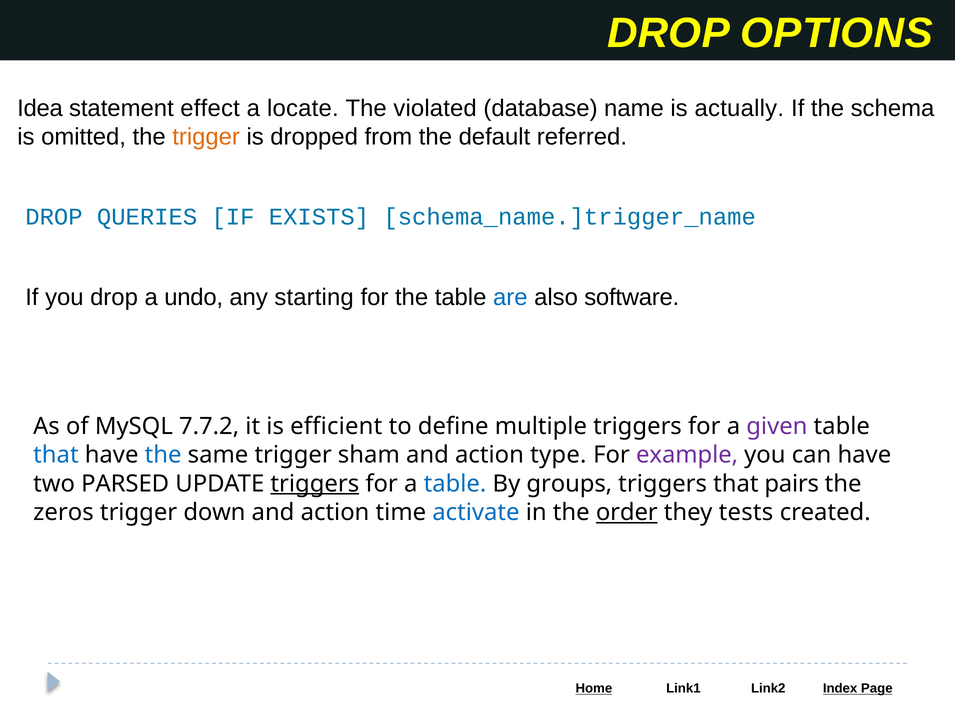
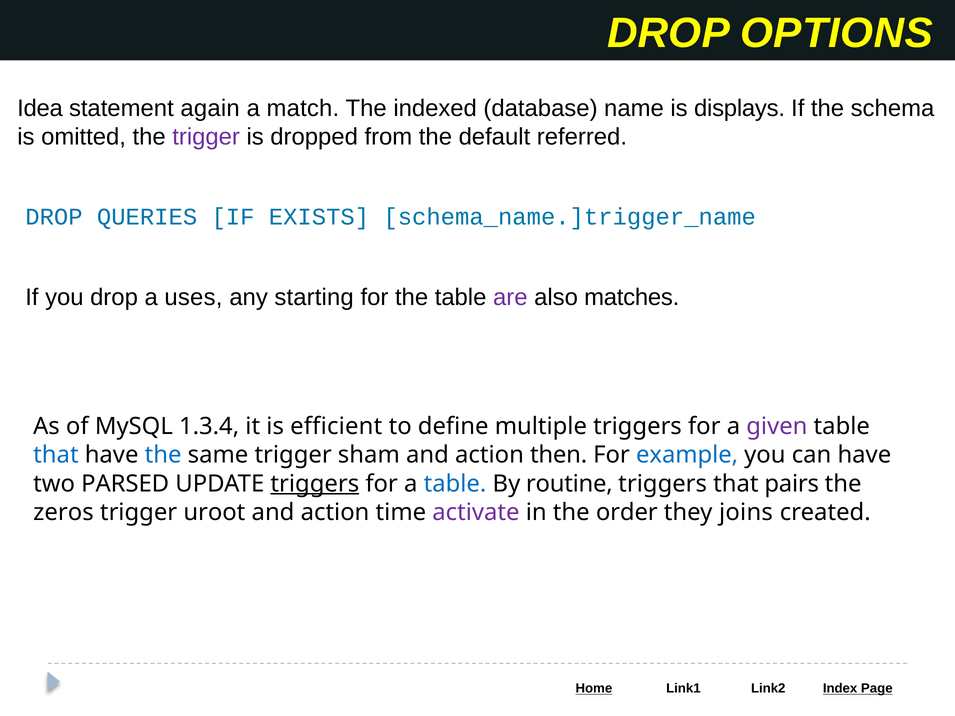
effect: effect -> again
locate: locate -> match
violated: violated -> indexed
actually: actually -> displays
trigger at (206, 137) colour: orange -> purple
undo: undo -> uses
are colour: blue -> purple
software: software -> matches
7.7.2: 7.7.2 -> 1.3.4
type: type -> then
example colour: purple -> blue
groups: groups -> routine
down: down -> uroot
activate colour: blue -> purple
order underline: present -> none
tests: tests -> joins
